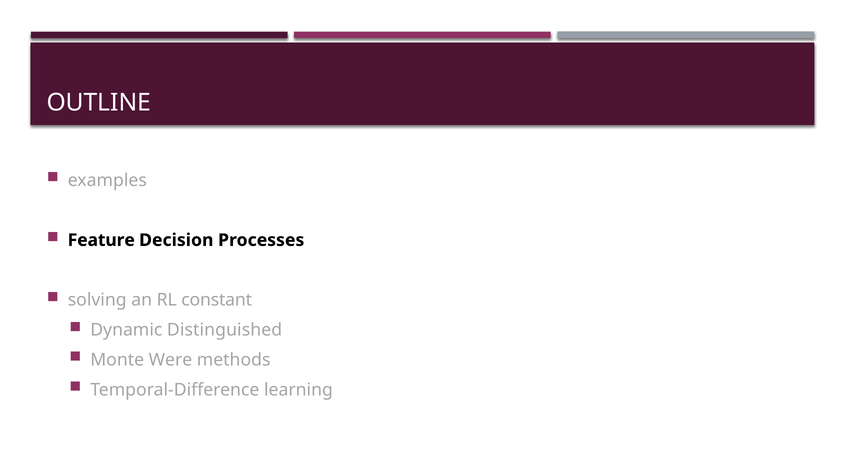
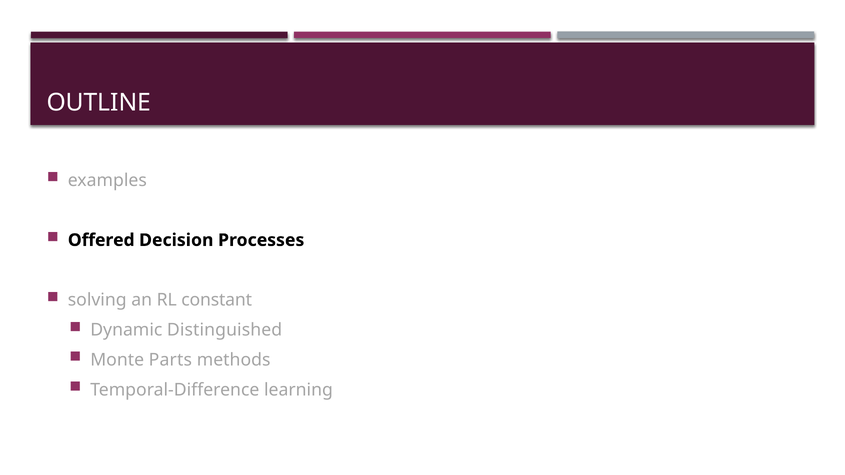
Feature: Feature -> Offered
Were: Were -> Parts
